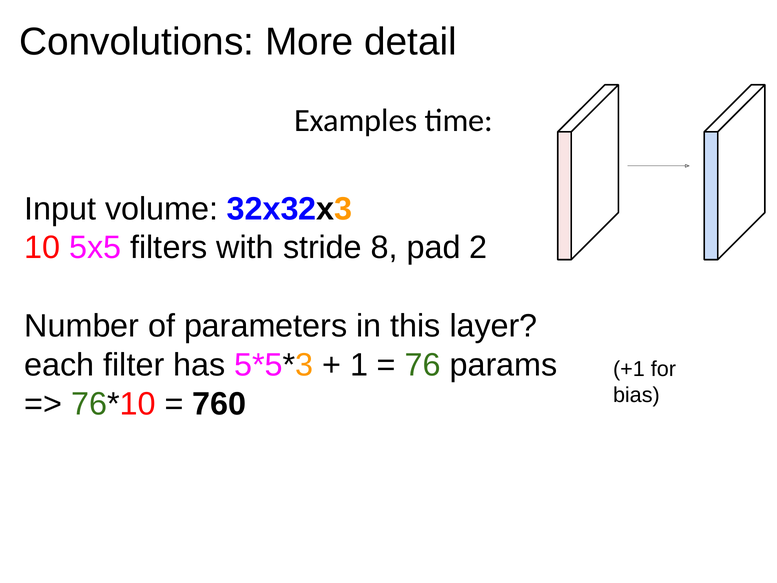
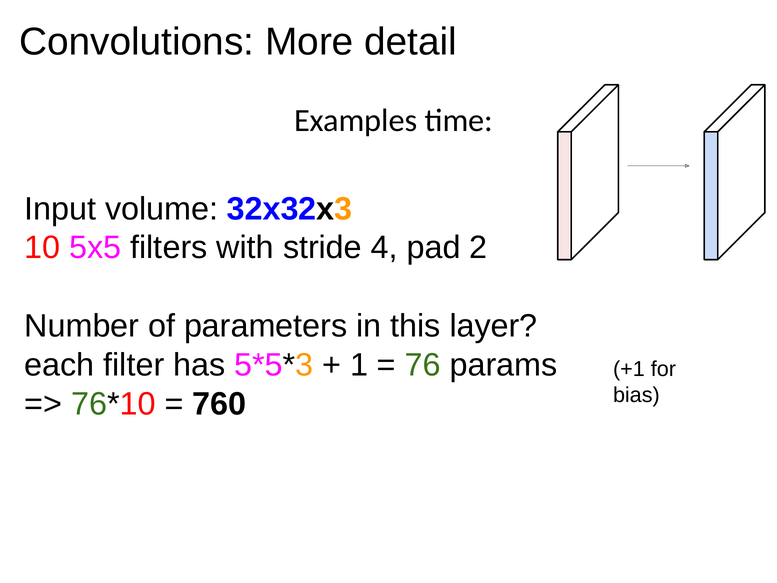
8: 8 -> 4
